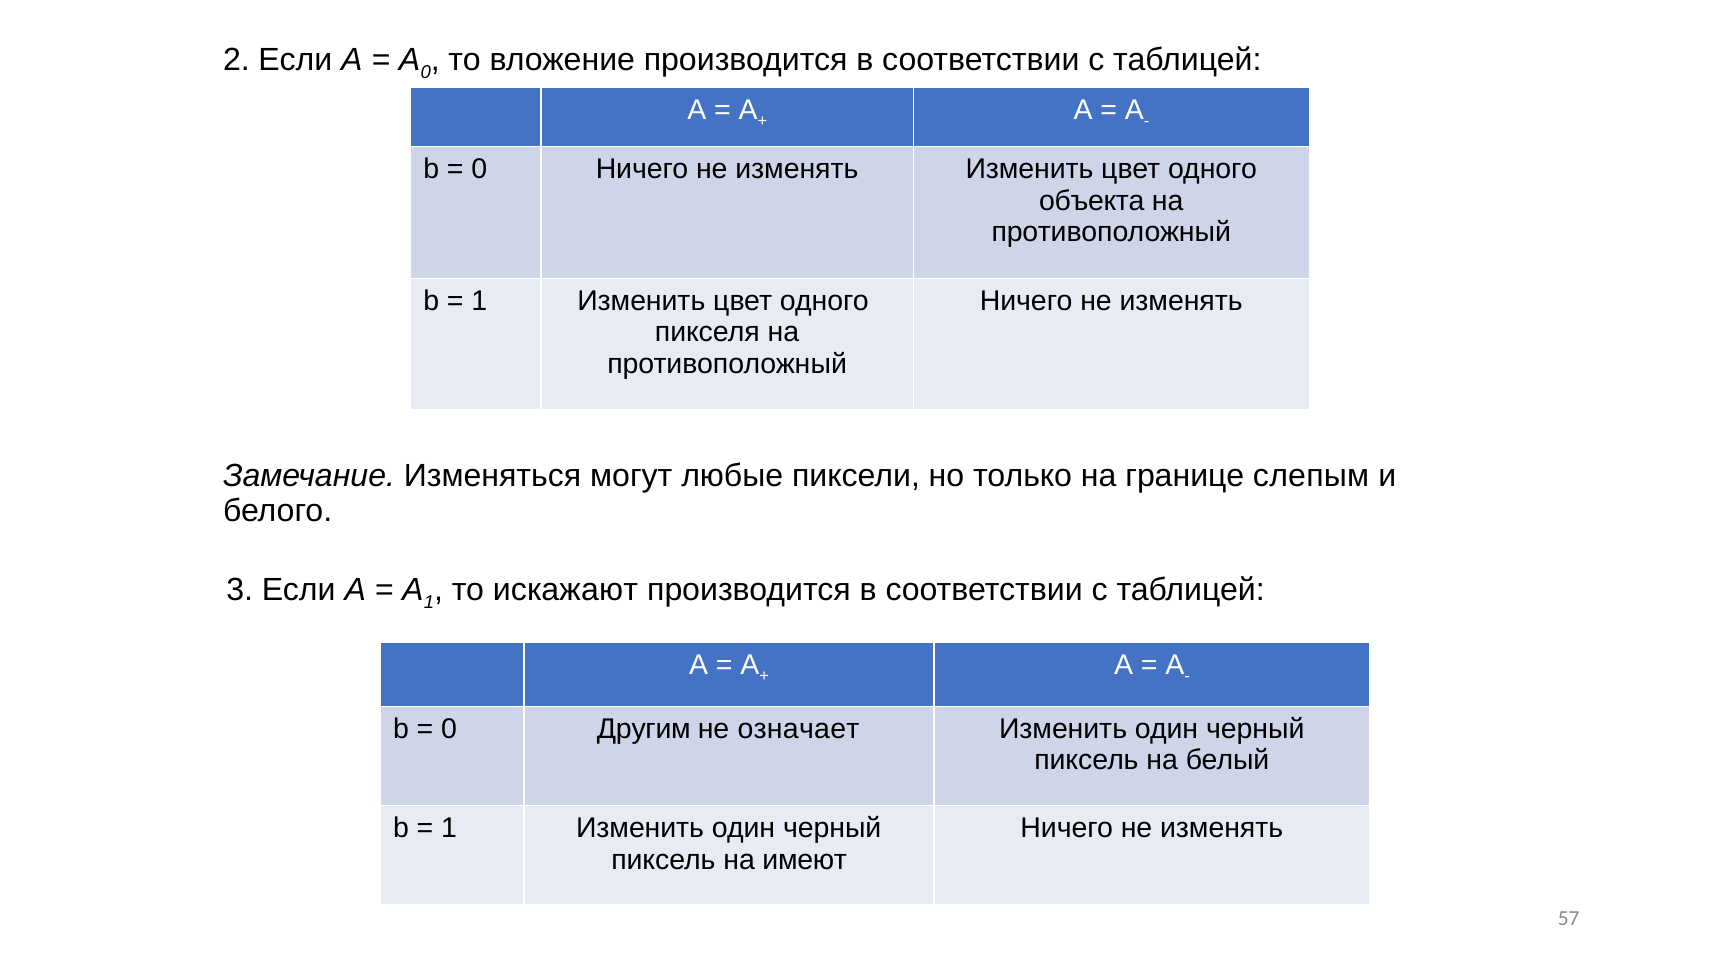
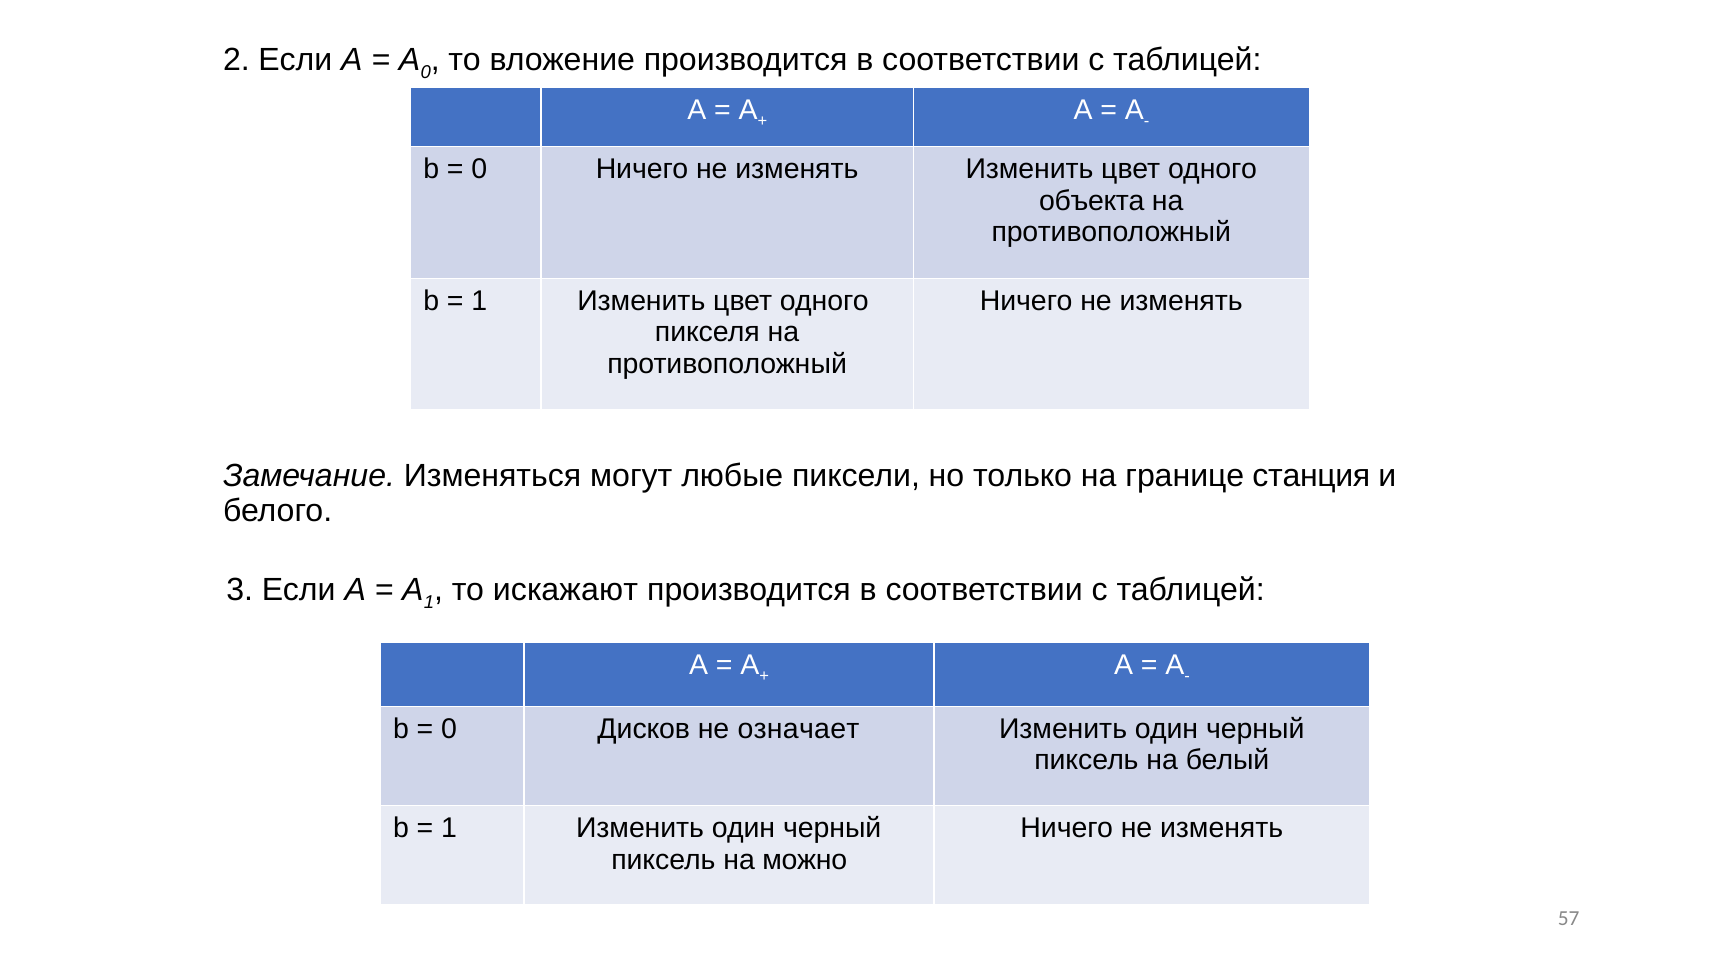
слепым: слепым -> станция
Другим: Другим -> Дисков
имеют: имеют -> можно
